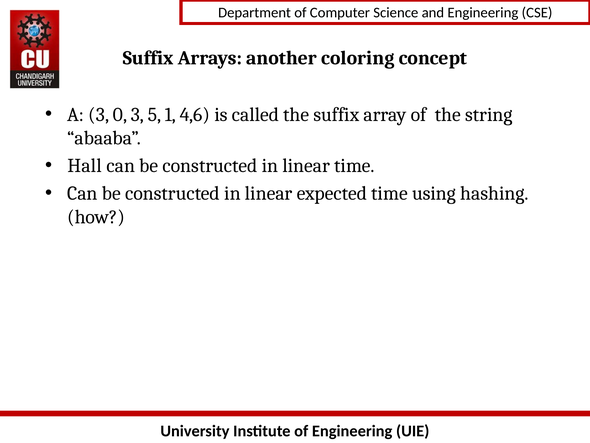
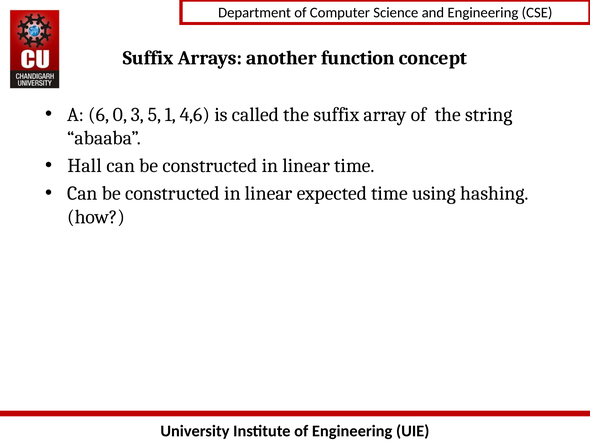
coloring: coloring -> function
A 3: 3 -> 6
